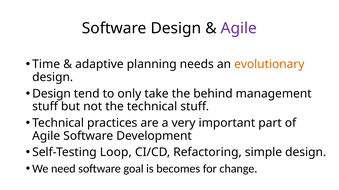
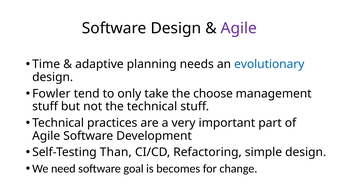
evolutionary colour: orange -> blue
Design at (52, 94): Design -> Fowler
behind: behind -> choose
Loop: Loop -> Than
